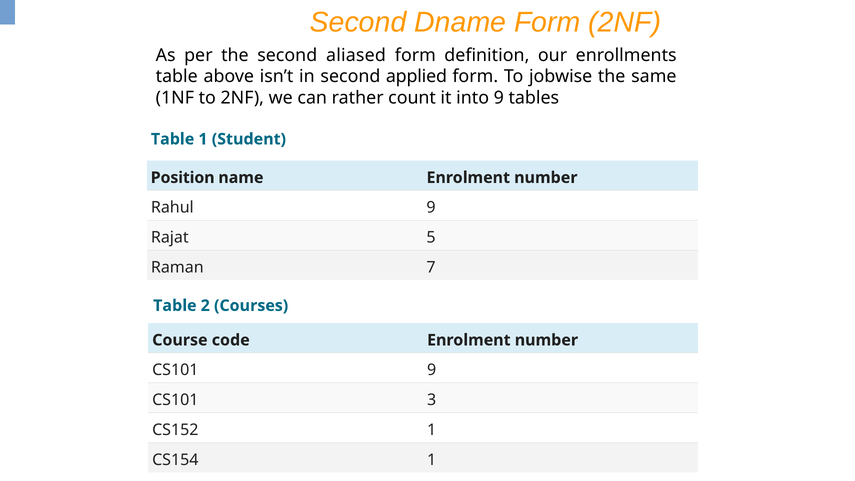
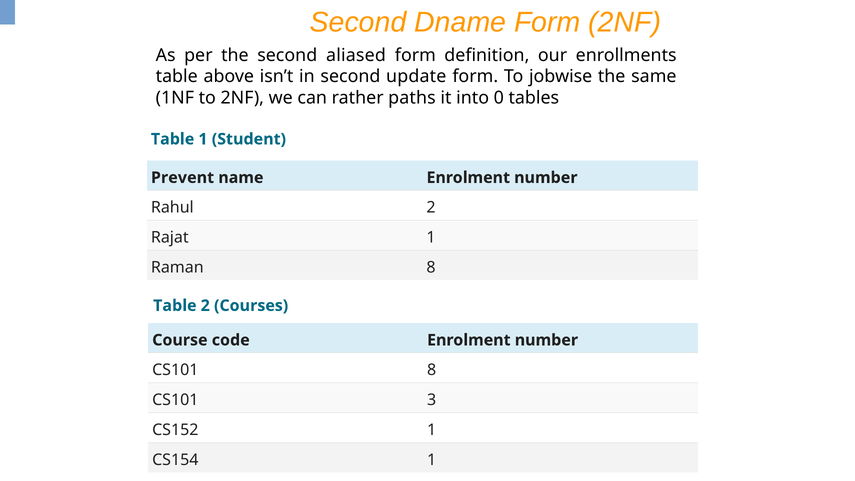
applied: applied -> update
count: count -> paths
into 9: 9 -> 0
Position: Position -> Prevent
Rahul 9: 9 -> 2
Rajat 5: 5 -> 1
Raman 7: 7 -> 8
CS101 9: 9 -> 8
